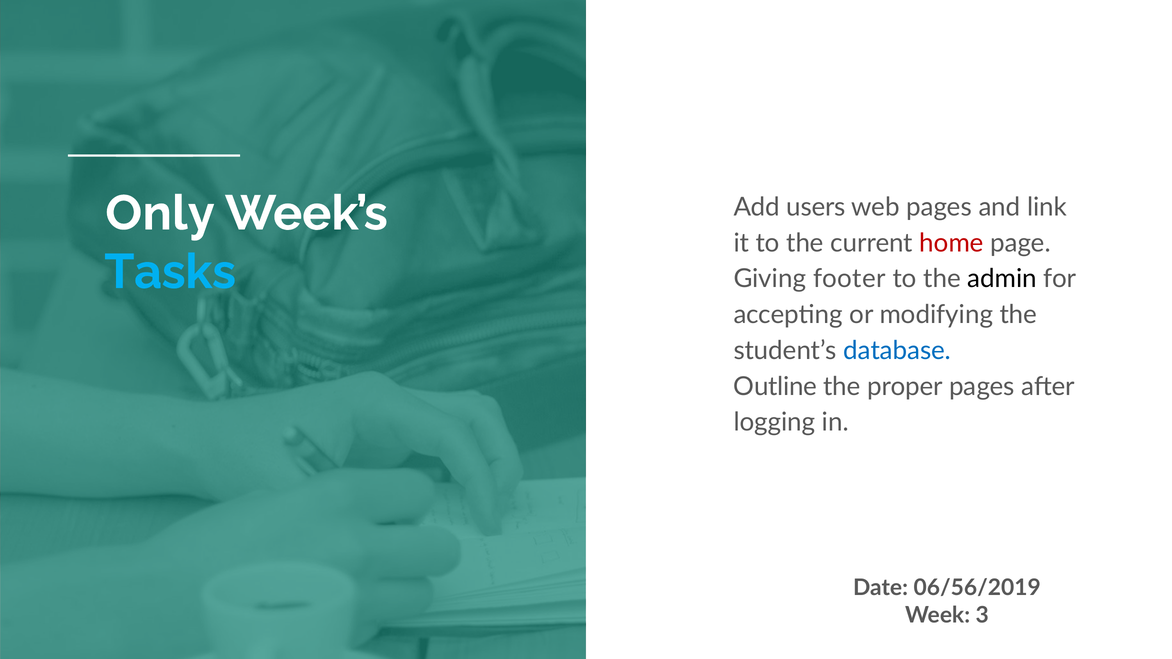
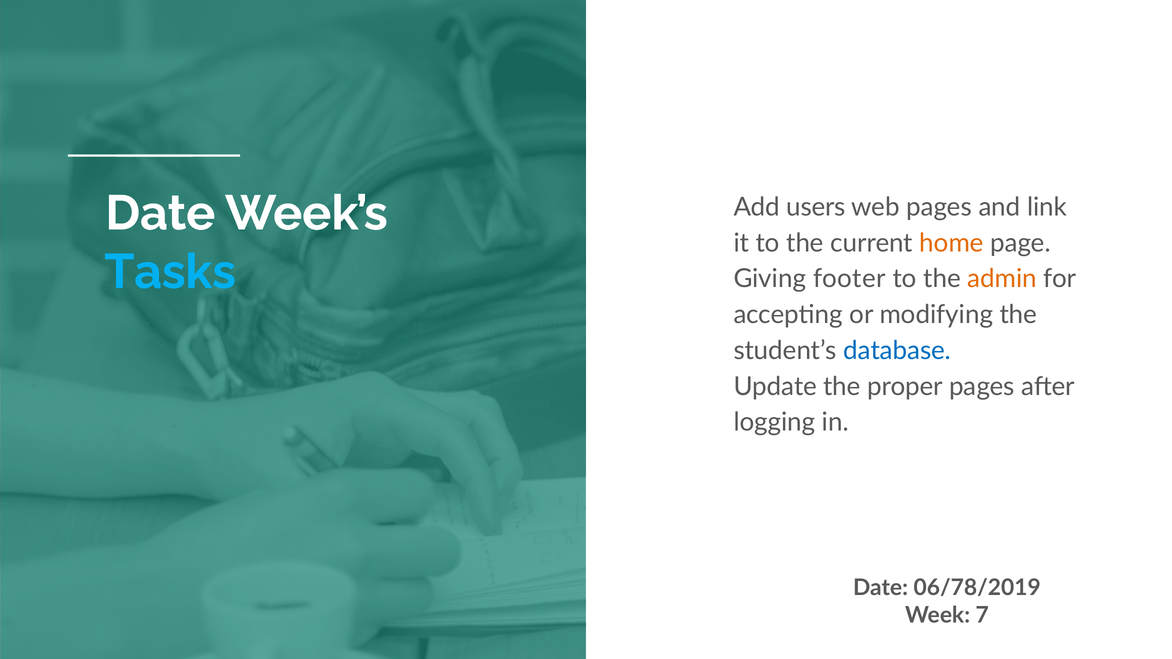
Only at (160, 213): Only -> Date
home colour: red -> orange
admin colour: black -> orange
Outline: Outline -> Update
06/56/2019: 06/56/2019 -> 06/78/2019
3: 3 -> 7
